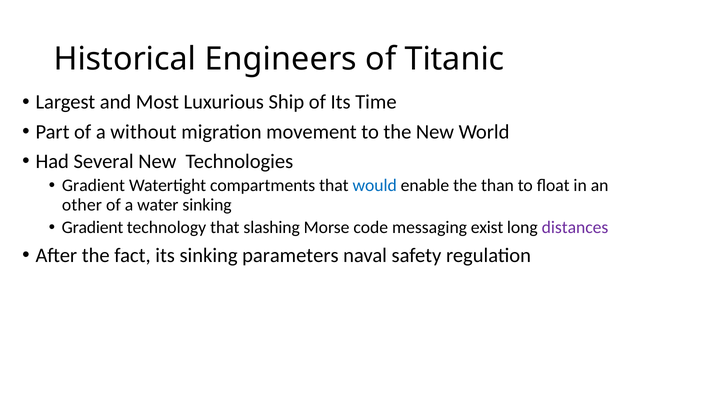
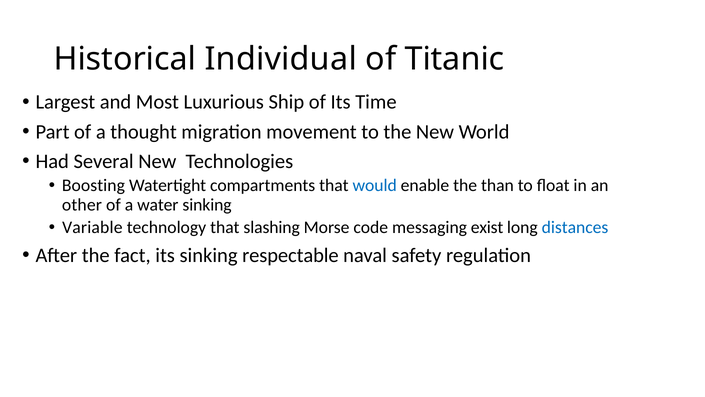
Engineers: Engineers -> Individual
without: without -> thought
Gradient at (93, 185): Gradient -> Boosting
Gradient at (93, 227): Gradient -> Variable
distances colour: purple -> blue
parameters: parameters -> respectable
